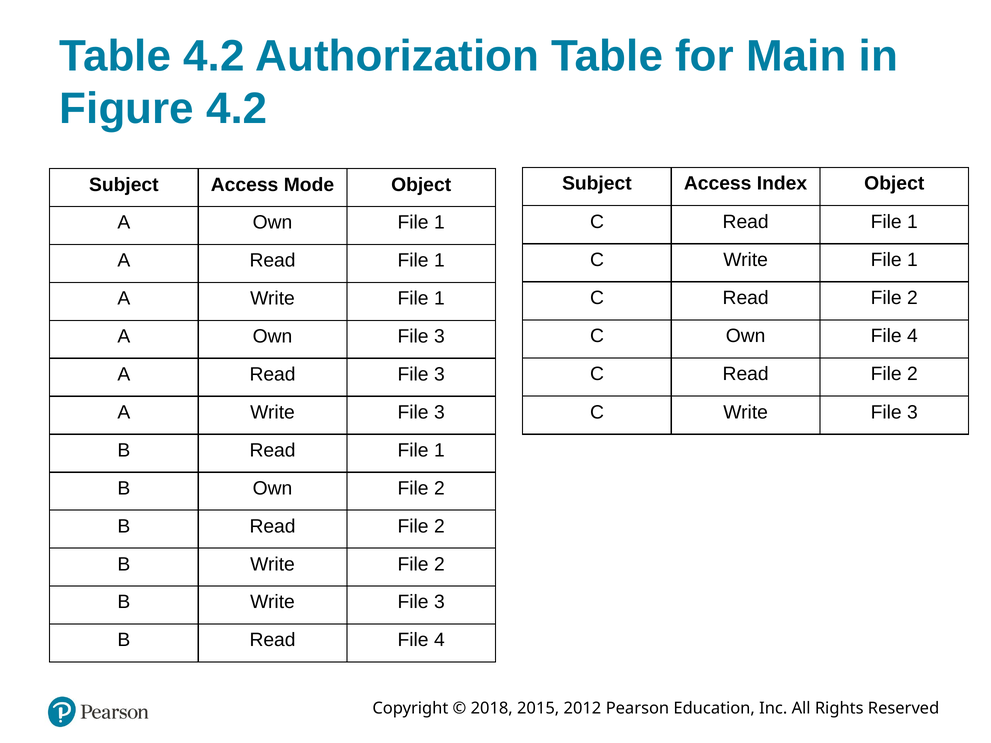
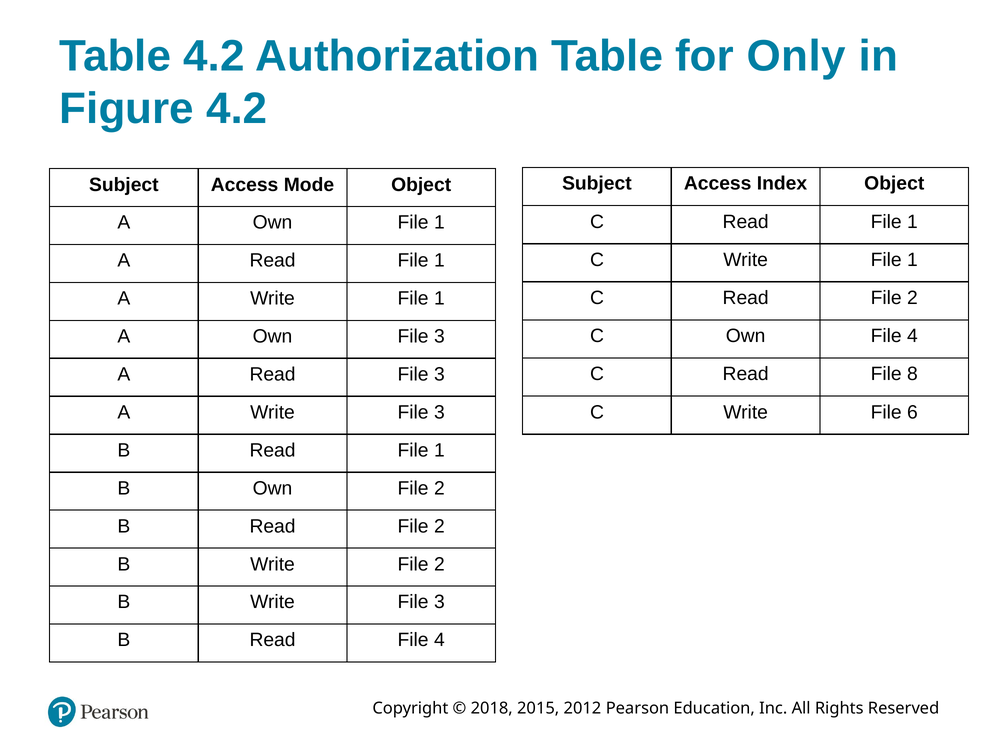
Main: Main -> Only
2 at (912, 374): 2 -> 8
C Write File 3: 3 -> 6
